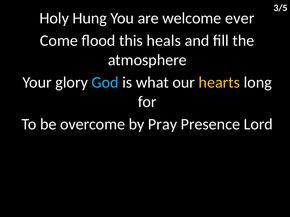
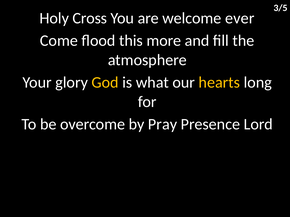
Hung: Hung -> Cross
heals: heals -> more
God colour: light blue -> yellow
